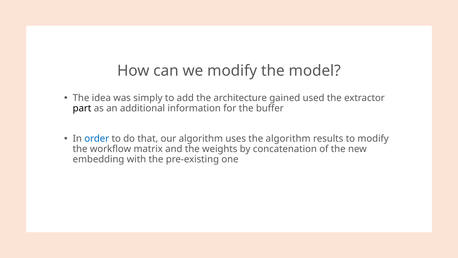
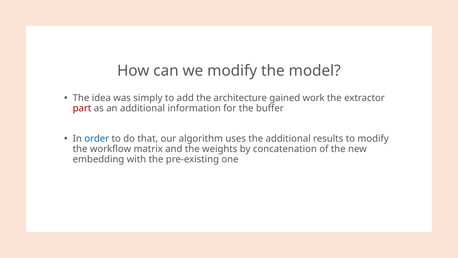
used: used -> work
part colour: black -> red
the algorithm: algorithm -> additional
